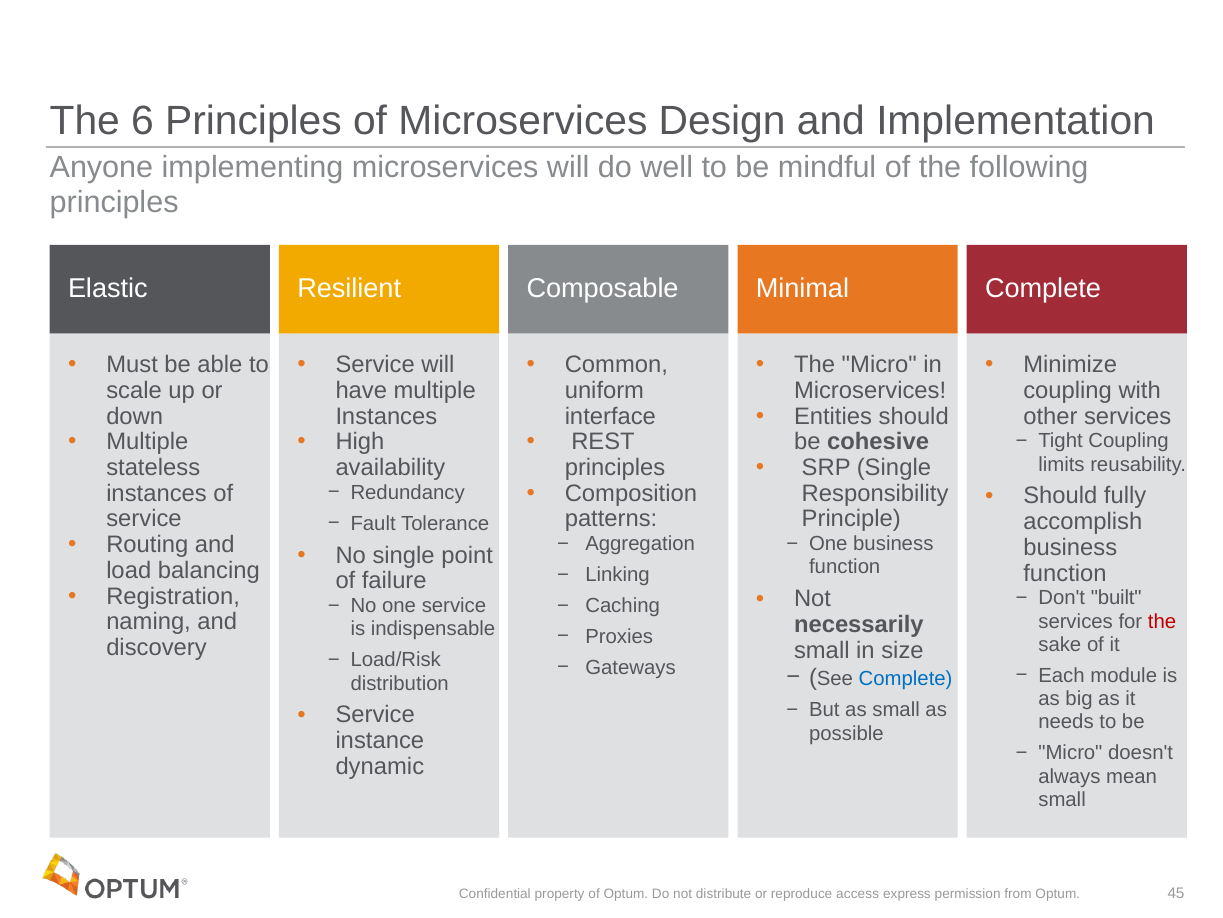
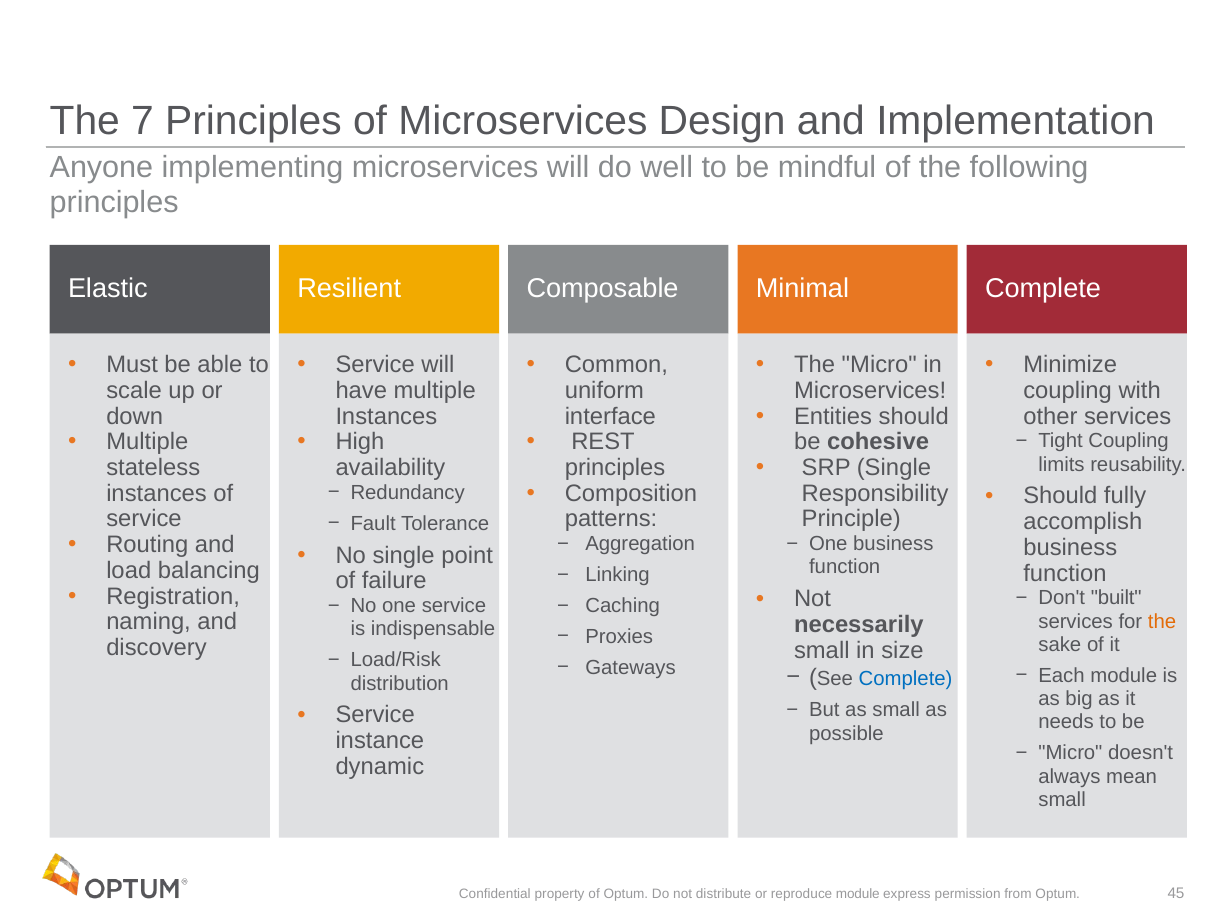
6: 6 -> 7
the at (1162, 621) colour: red -> orange
reproduce access: access -> module
